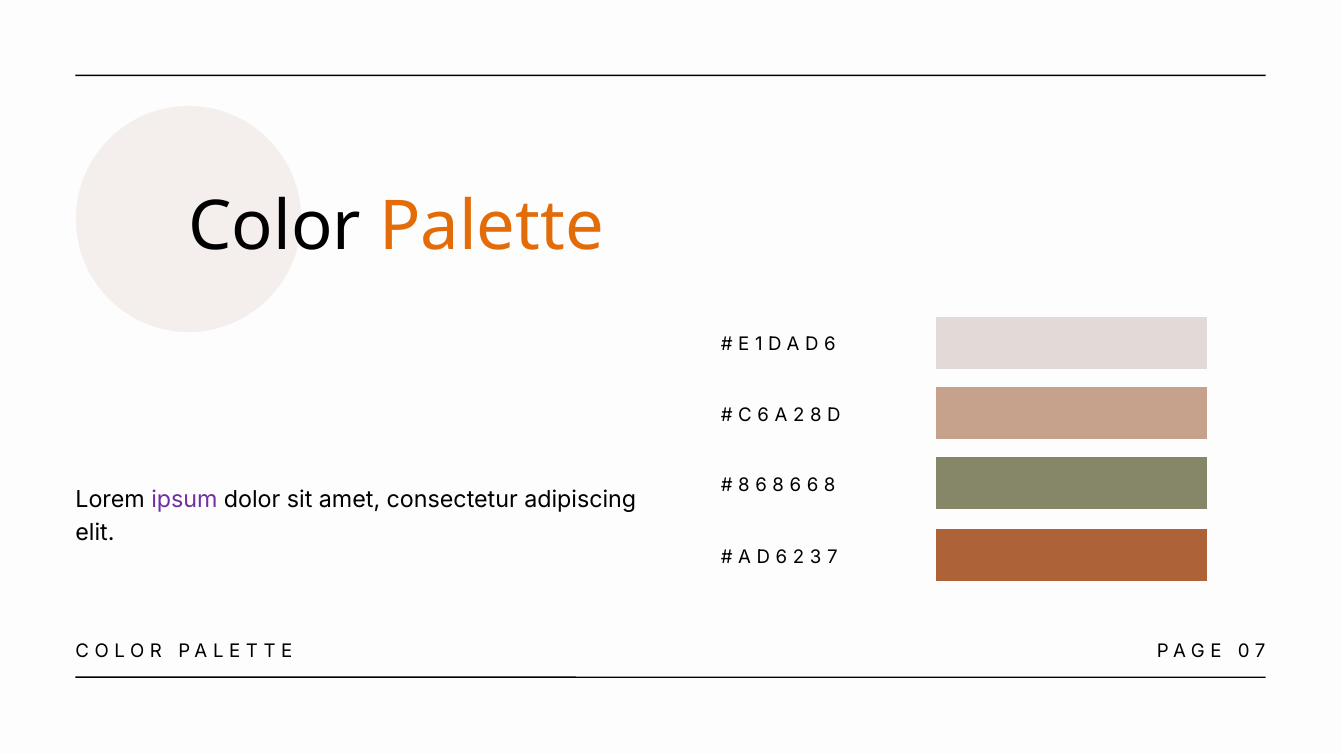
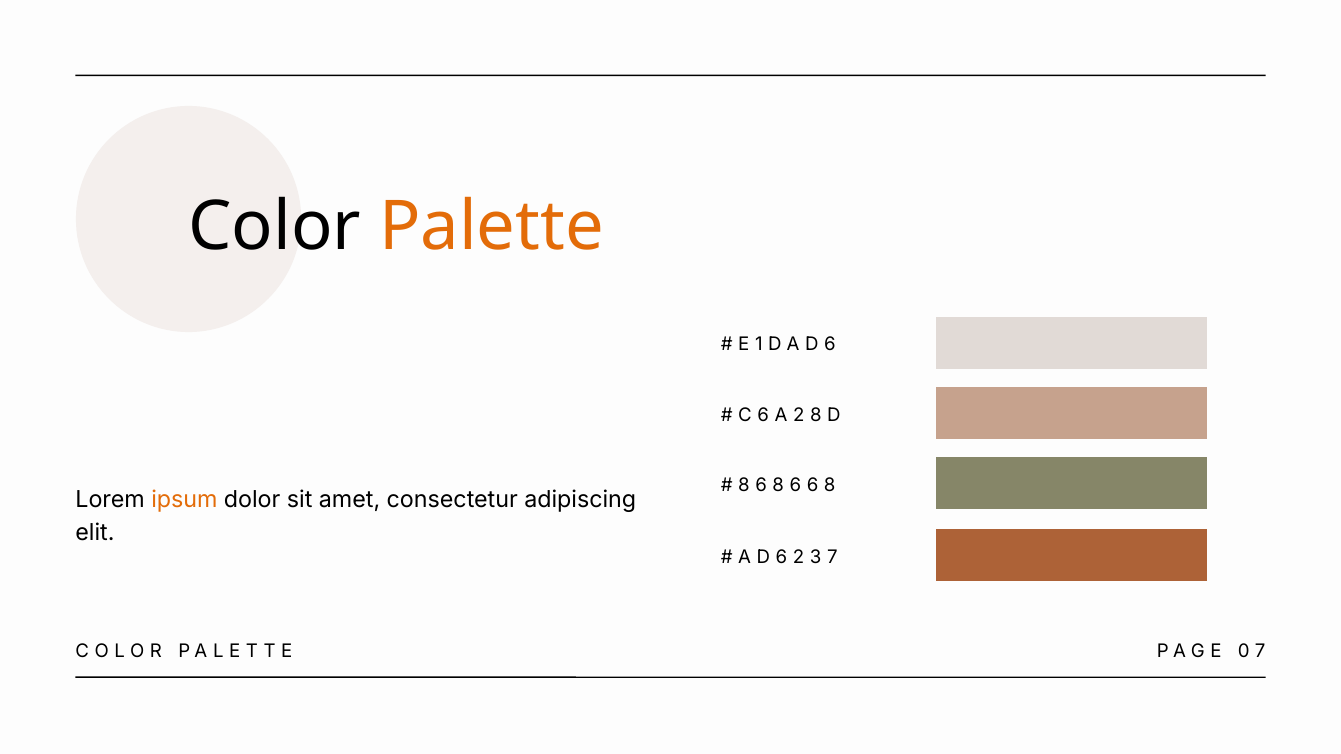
ipsum colour: purple -> orange
